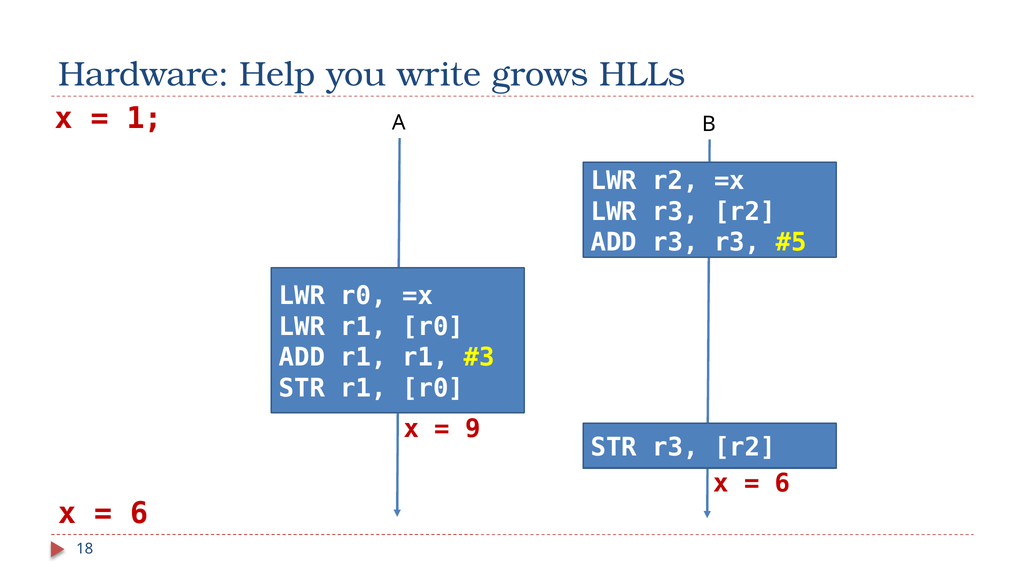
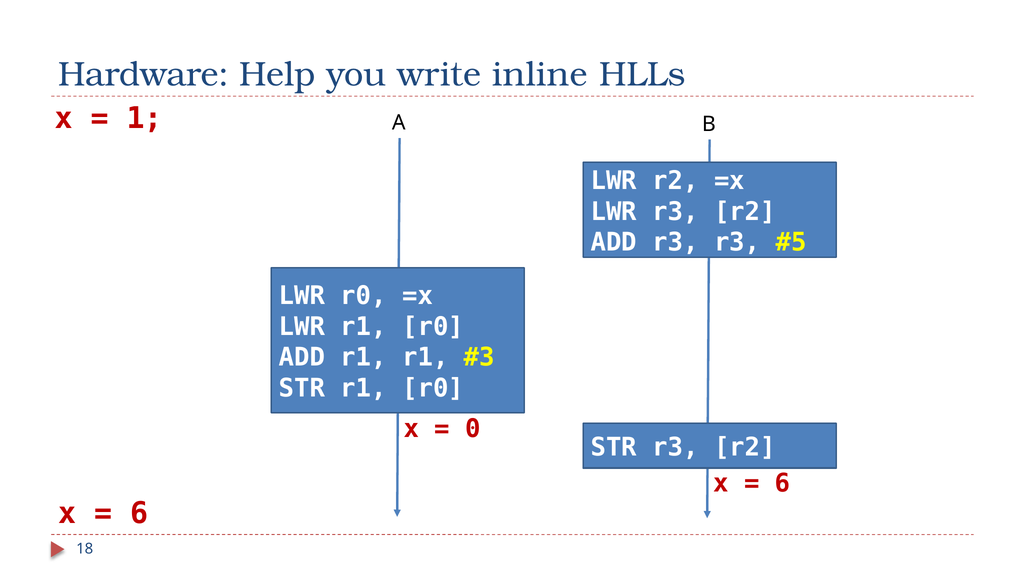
grows: grows -> inline
9: 9 -> 0
